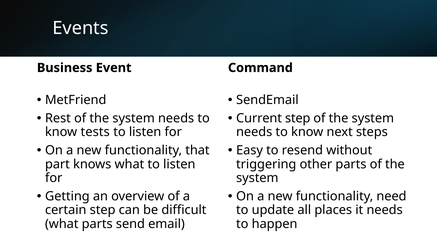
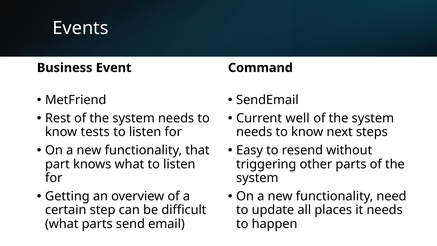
Current step: step -> well
